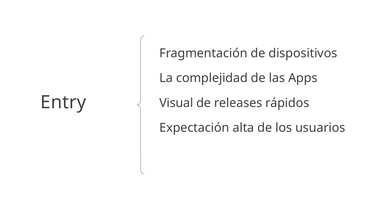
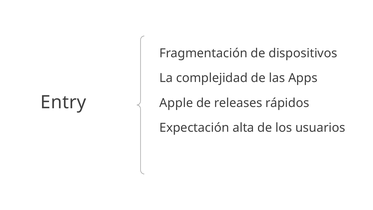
Visual: Visual -> Apple
